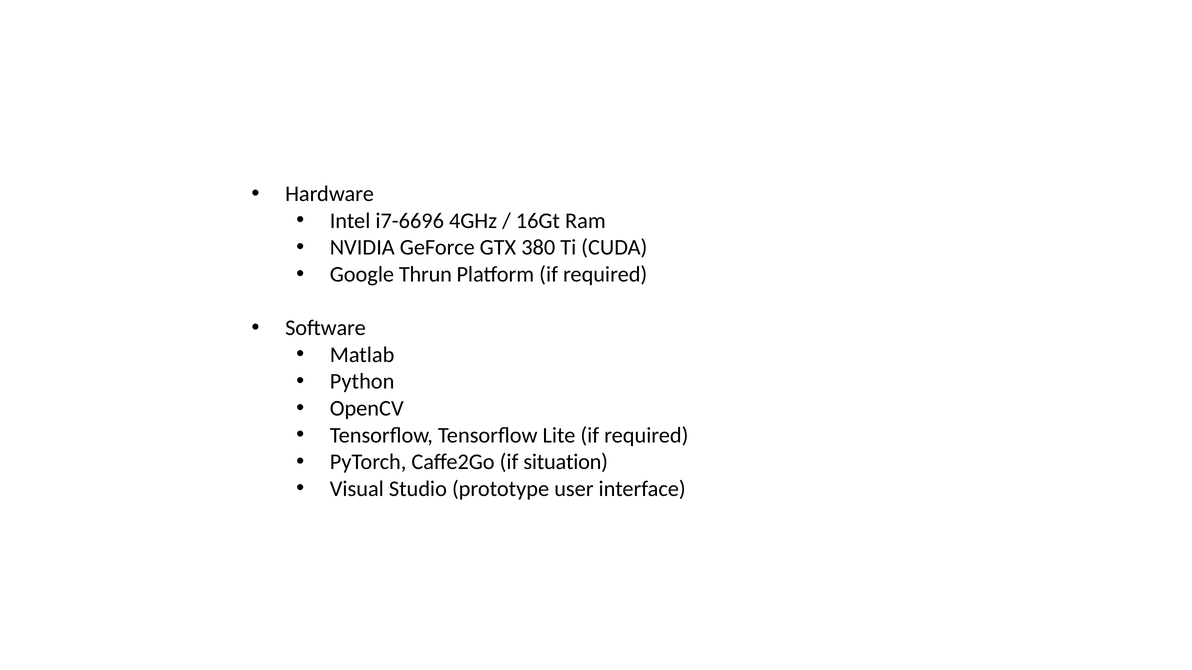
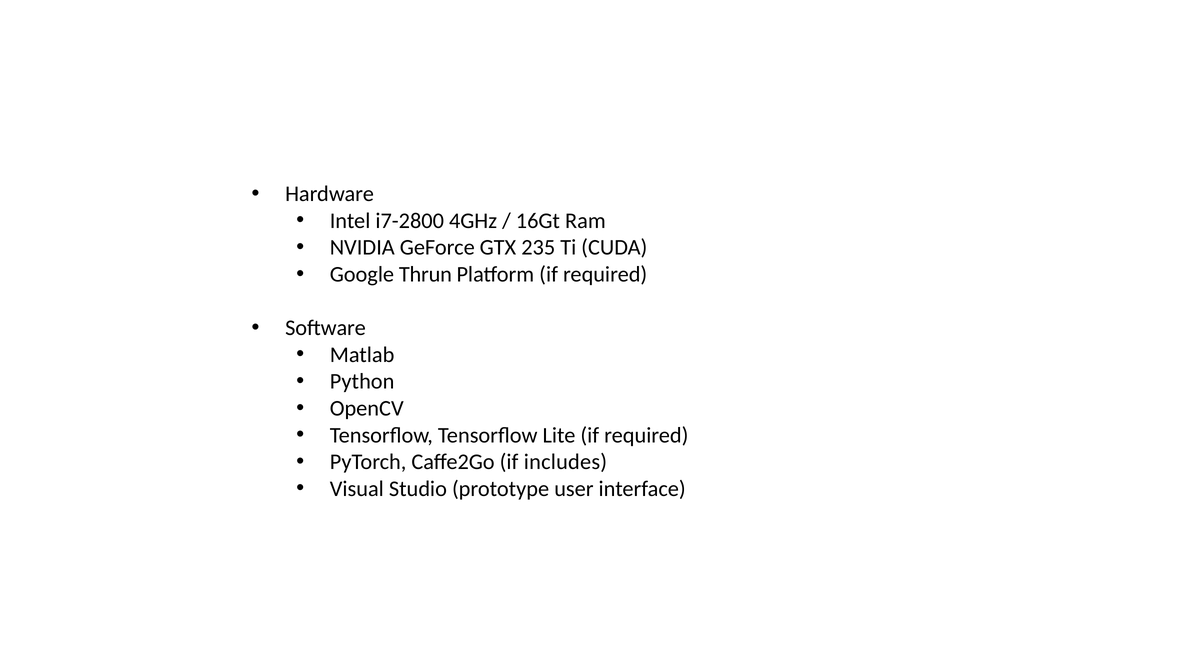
i7-6696: i7-6696 -> i7-2800
380: 380 -> 235
situation: situation -> includes
